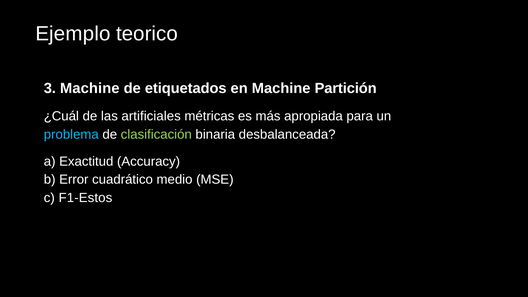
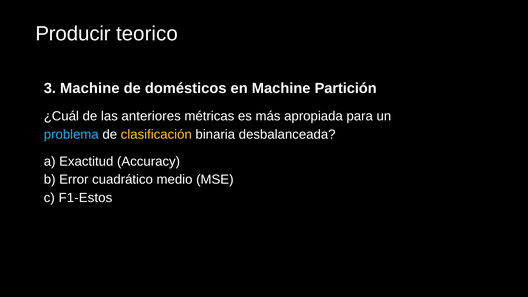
Ejemplo: Ejemplo -> Producir
etiquetados: etiquetados -> domésticos
artificiales: artificiales -> anteriores
clasificación colour: light green -> yellow
